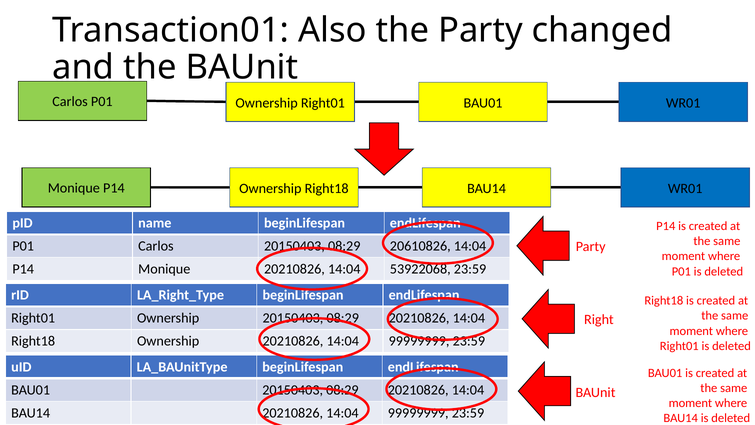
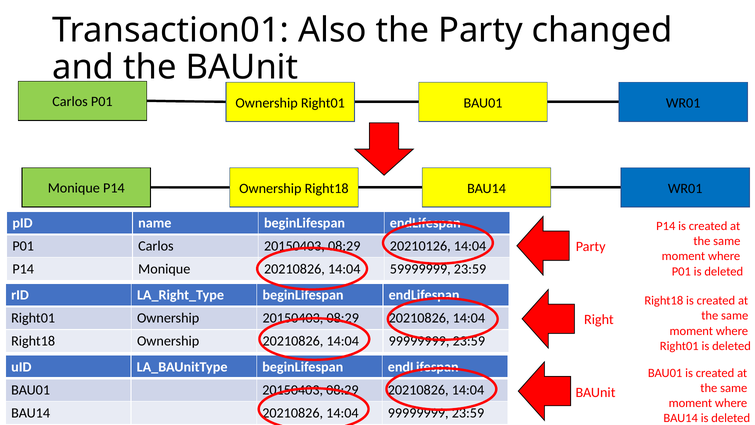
20610826: 20610826 -> 20210126
53922068: 53922068 -> 59999999
